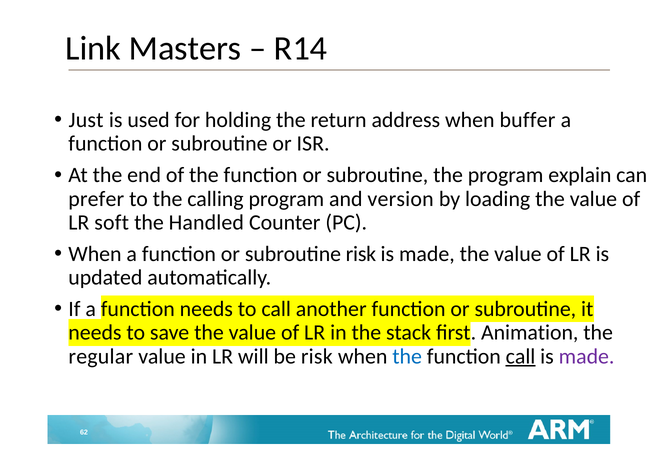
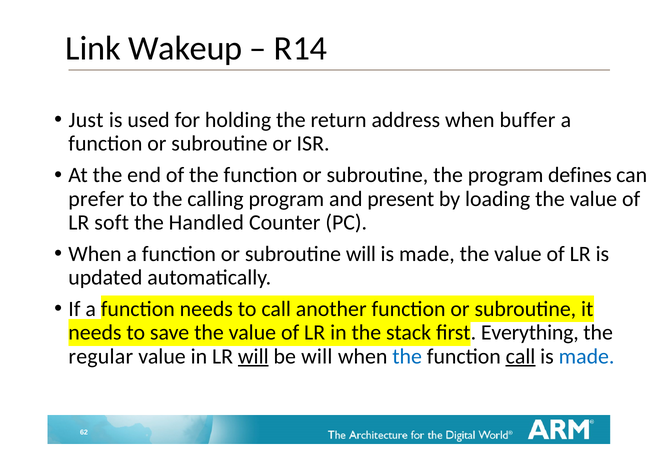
Masters: Masters -> Wakeup
explain: explain -> defines
version: version -> present
subroutine risk: risk -> will
Animation: Animation -> Everything
will at (253, 356) underline: none -> present
be risk: risk -> will
made at (587, 356) colour: purple -> blue
